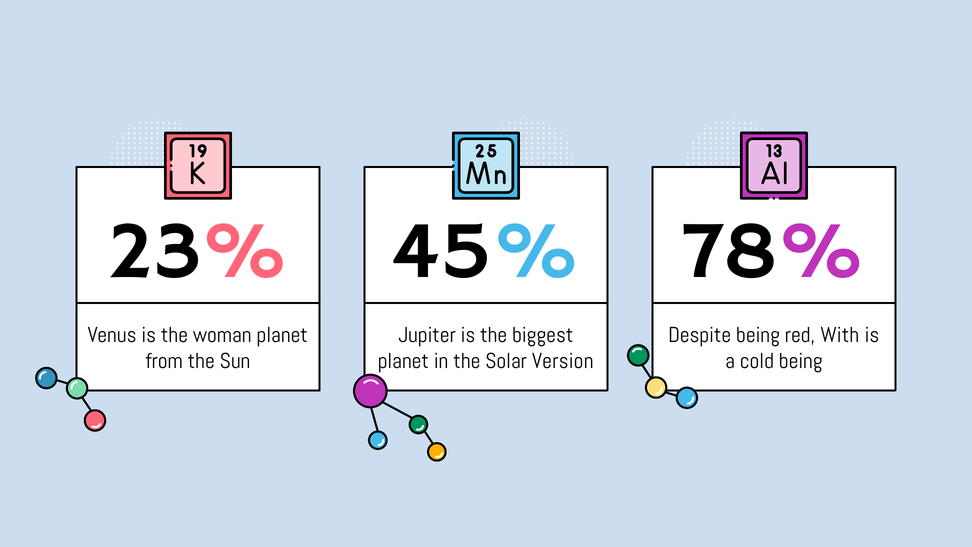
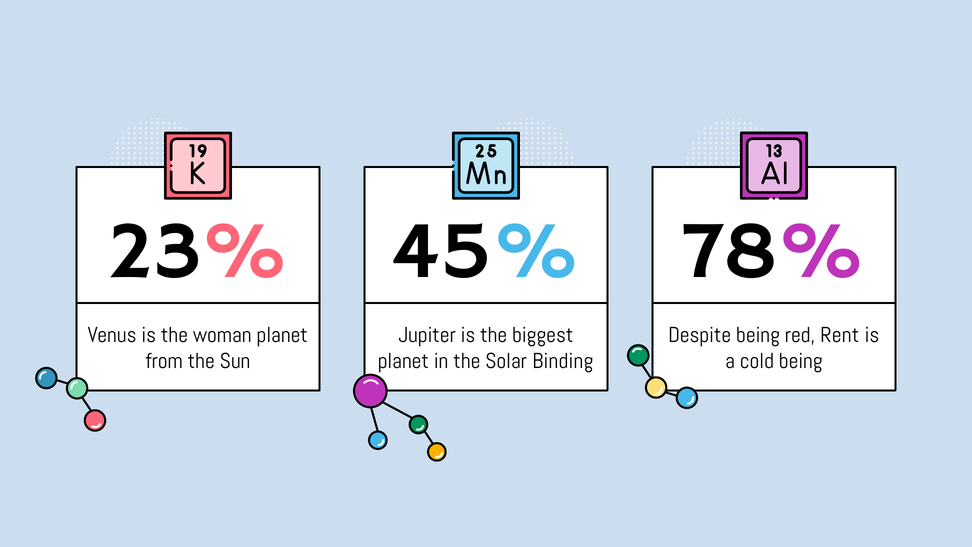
With: With -> Rent
Version: Version -> Binding
